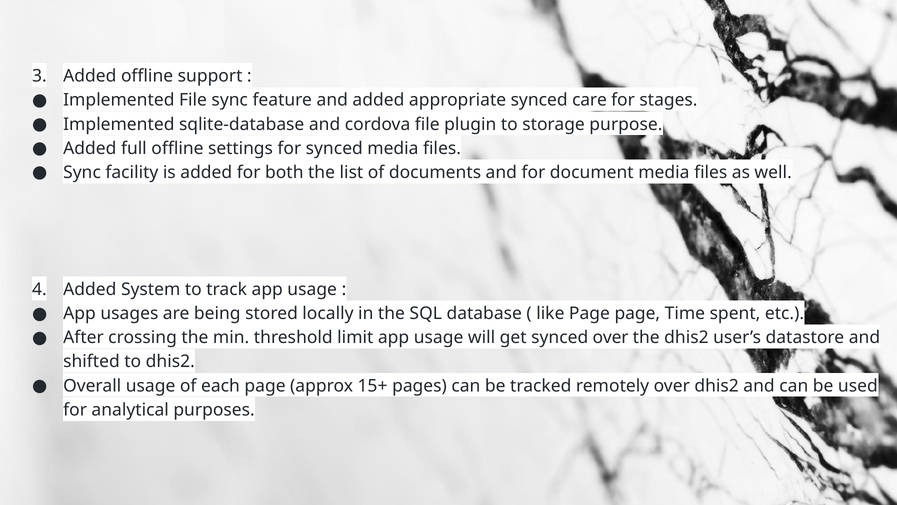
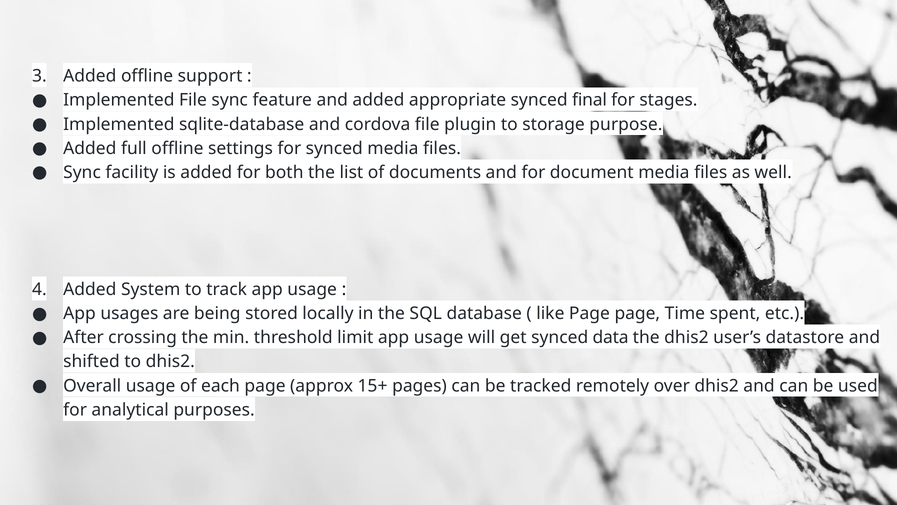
care: care -> final
synced over: over -> data
